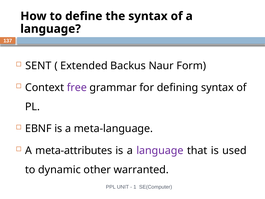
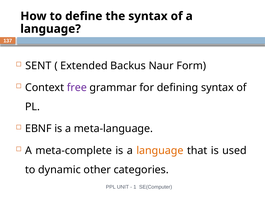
meta-attributes: meta-attributes -> meta-complete
language at (160, 150) colour: purple -> orange
warranted: warranted -> categories
